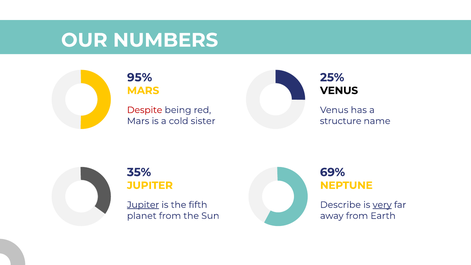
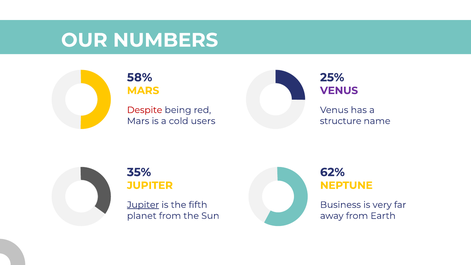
95%: 95% -> 58%
VENUS at (339, 91) colour: black -> purple
sister: sister -> users
69%: 69% -> 62%
Describe: Describe -> Business
very underline: present -> none
